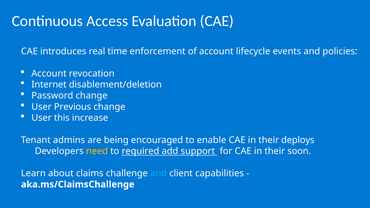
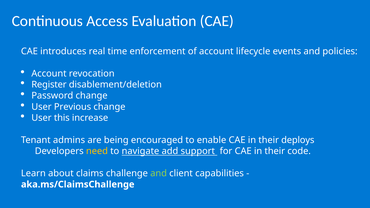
Internet: Internet -> Register
required: required -> navigate
soon: soon -> code
and at (159, 173) colour: light blue -> light green
